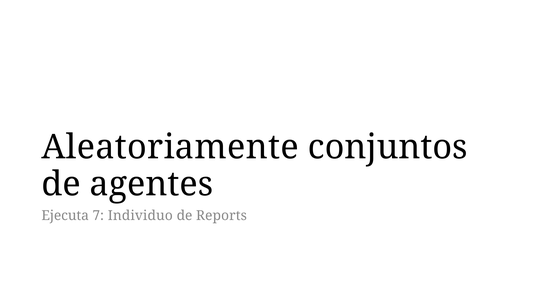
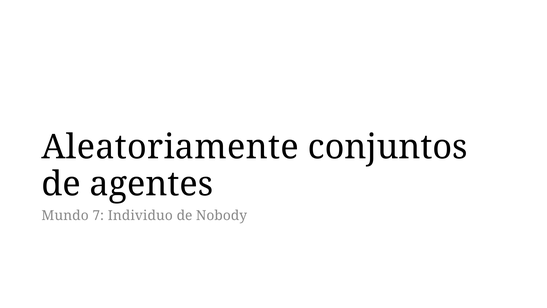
Ejecuta: Ejecuta -> Mundo
Reports: Reports -> Nobody
